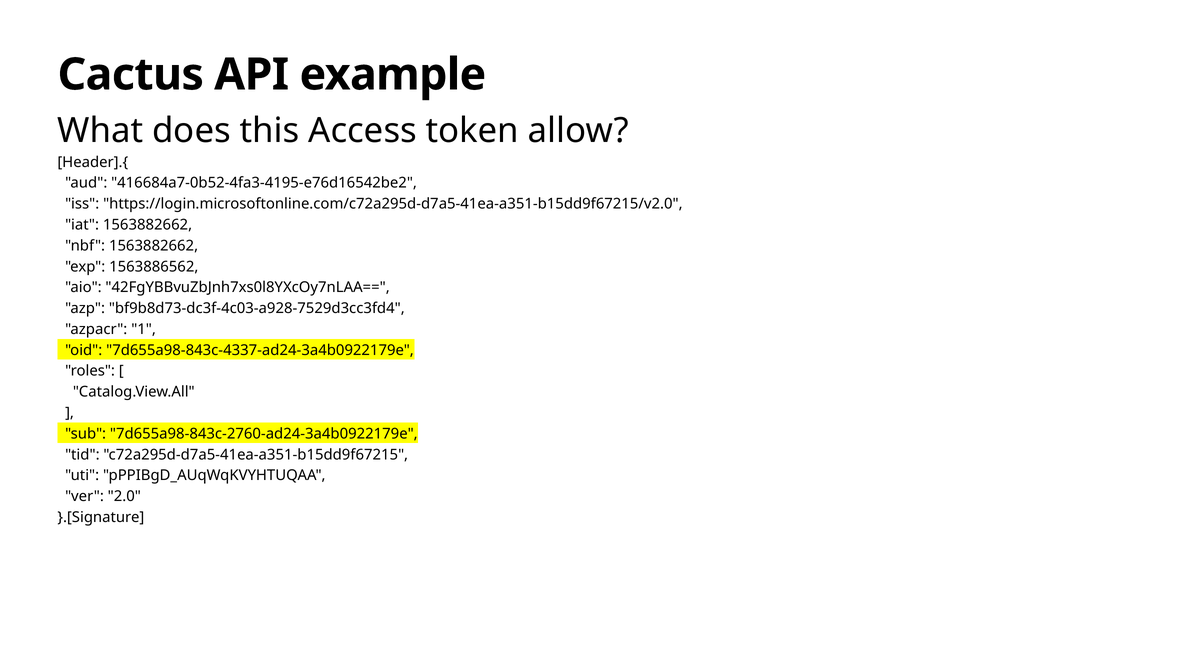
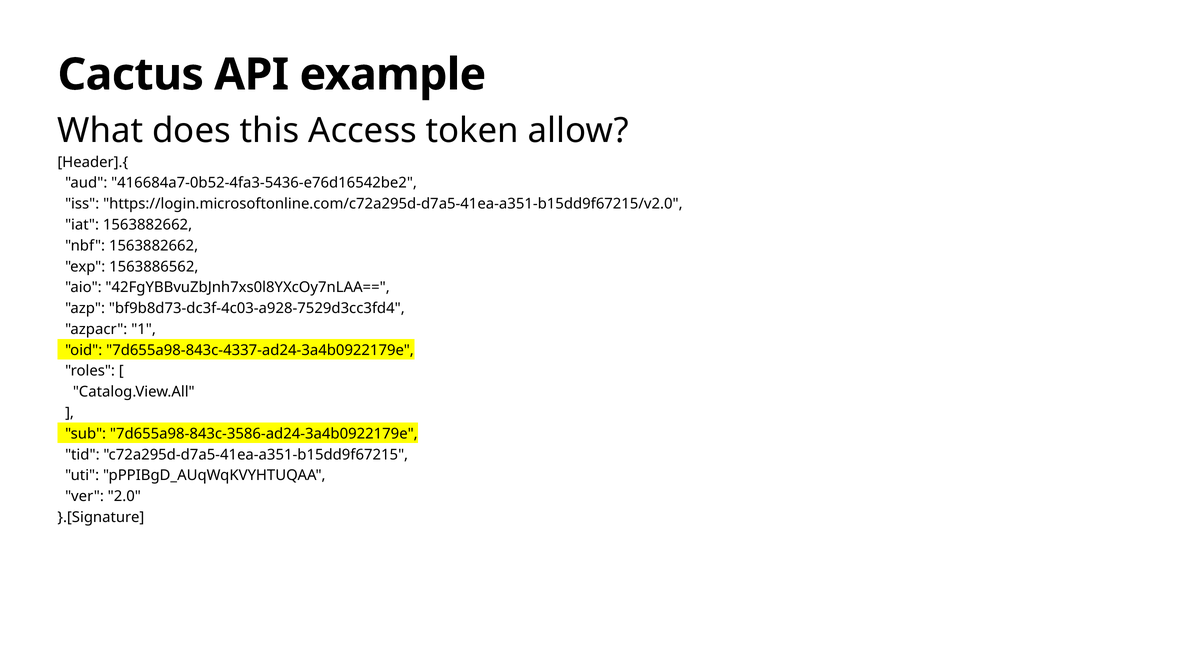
416684a7-0b52-4fa3-4195-e76d16542be2: 416684a7-0b52-4fa3-4195-e76d16542be2 -> 416684a7-0b52-4fa3-5436-e76d16542be2
7d655a98-843c-2760-ad24-3a4b0922179e: 7d655a98-843c-2760-ad24-3a4b0922179e -> 7d655a98-843c-3586-ad24-3a4b0922179e
